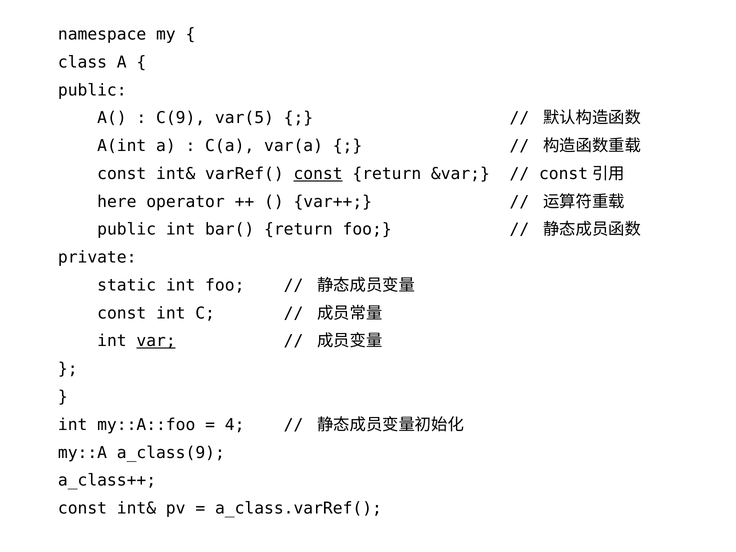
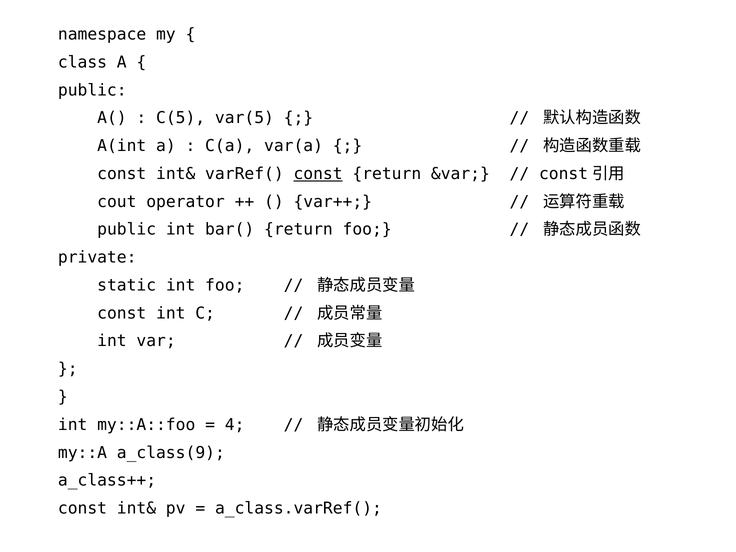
C(9: C(9 -> C(5
here: here -> cout
var underline: present -> none
